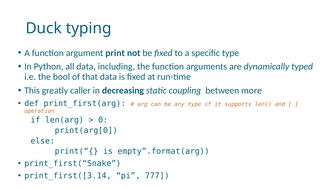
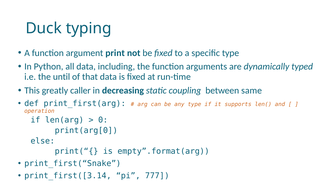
bool: bool -> until
more: more -> same
